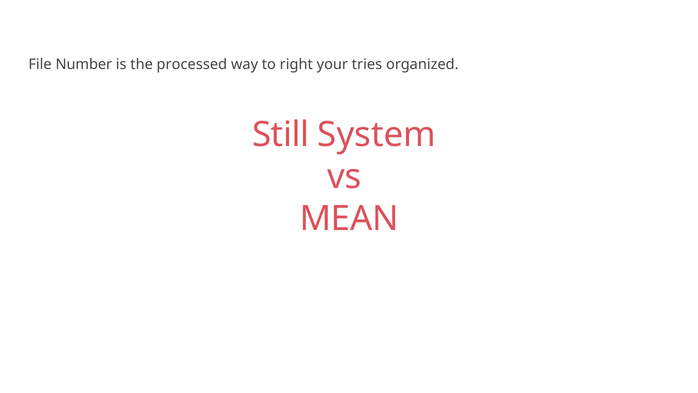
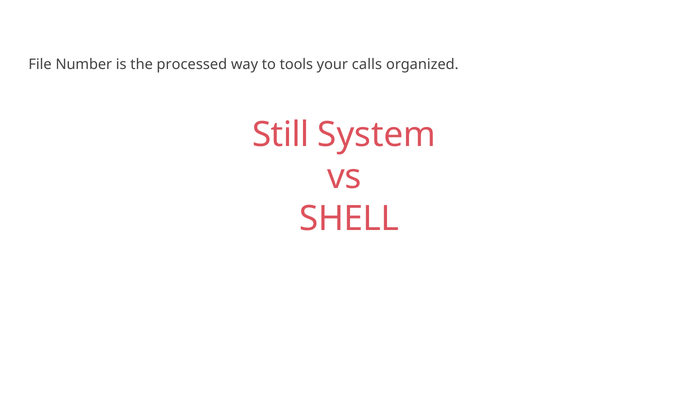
right: right -> tools
tries: tries -> calls
MEAN: MEAN -> SHELL
